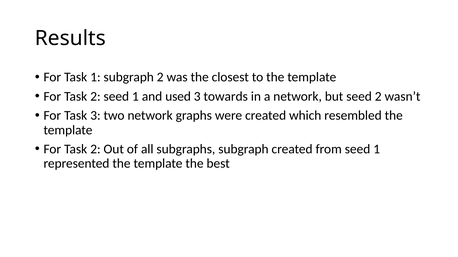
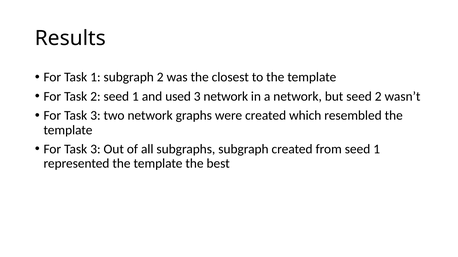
3 towards: towards -> network
2 at (95, 149): 2 -> 3
